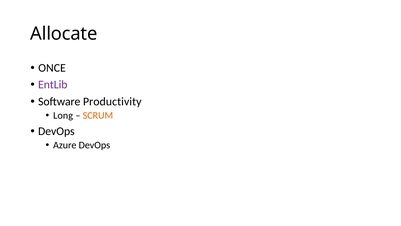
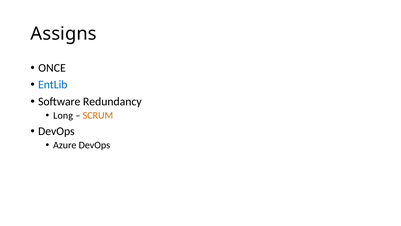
Allocate: Allocate -> Assigns
EntLib colour: purple -> blue
Productivity: Productivity -> Redundancy
